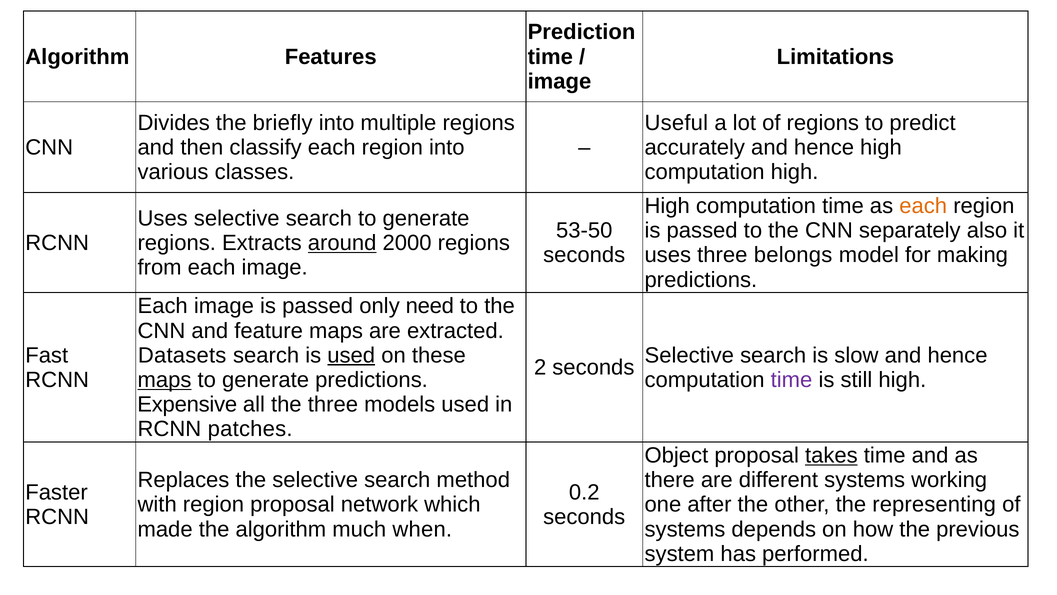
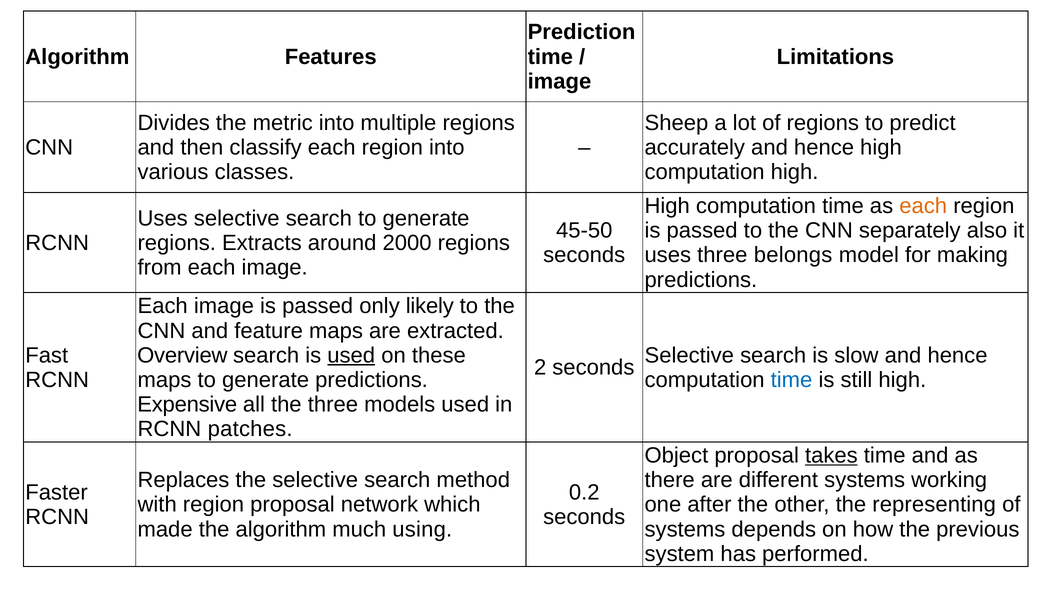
briefly: briefly -> metric
Useful: Useful -> Sheep
53-50: 53-50 -> 45-50
around underline: present -> none
need: need -> likely
Datasets: Datasets -> Overview
maps at (164, 380) underline: present -> none
time at (792, 380) colour: purple -> blue
when: when -> using
